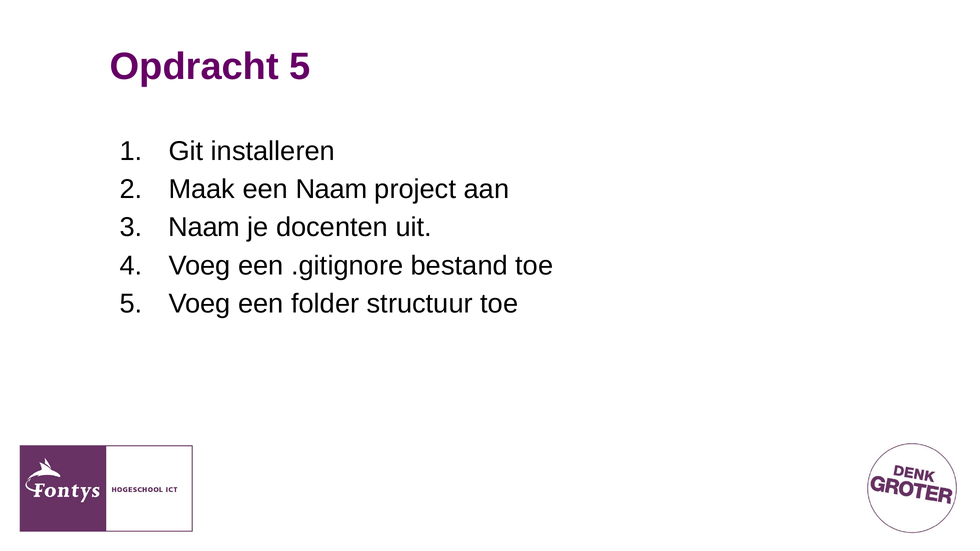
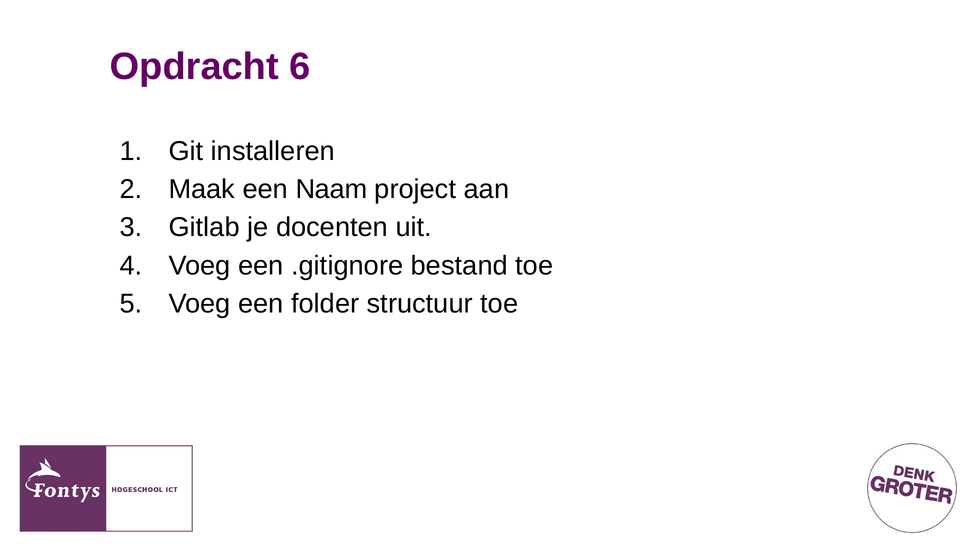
Opdracht 5: 5 -> 6
Naam at (204, 228): Naam -> Gitlab
